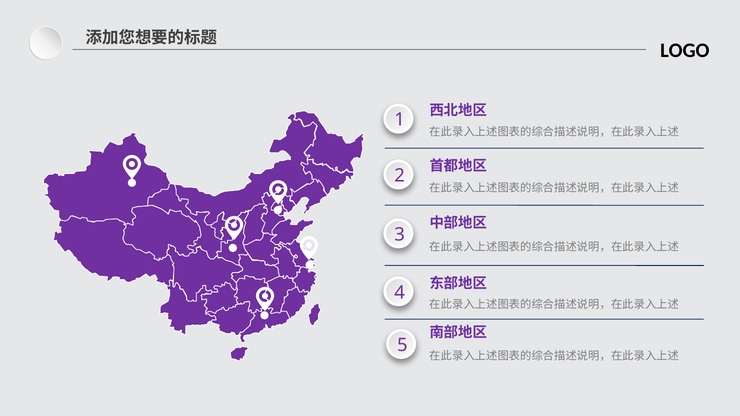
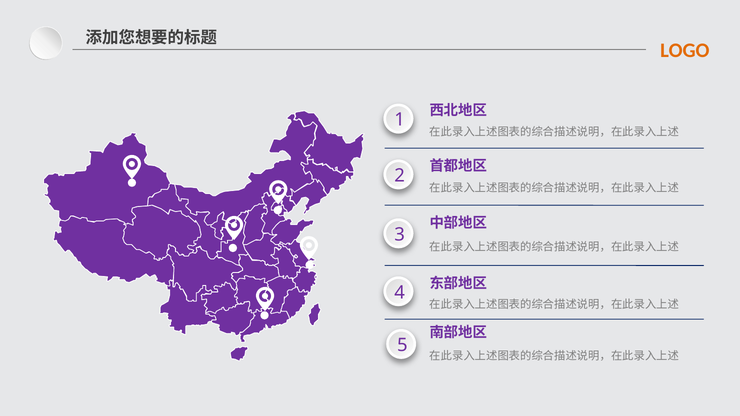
LOGO colour: black -> orange
